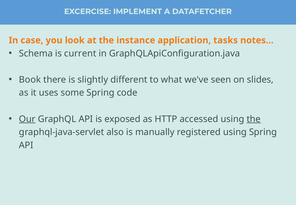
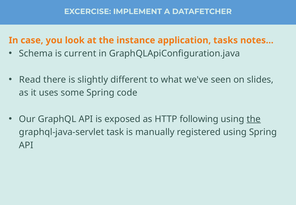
Book: Book -> Read
Our underline: present -> none
accessed: accessed -> following
also: also -> task
